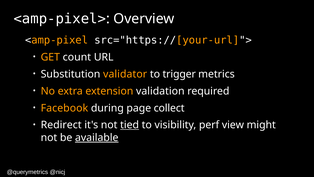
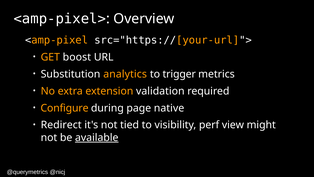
count: count -> boost
validator: validator -> analytics
Facebook: Facebook -> Configure
collect: collect -> native
tied underline: present -> none
